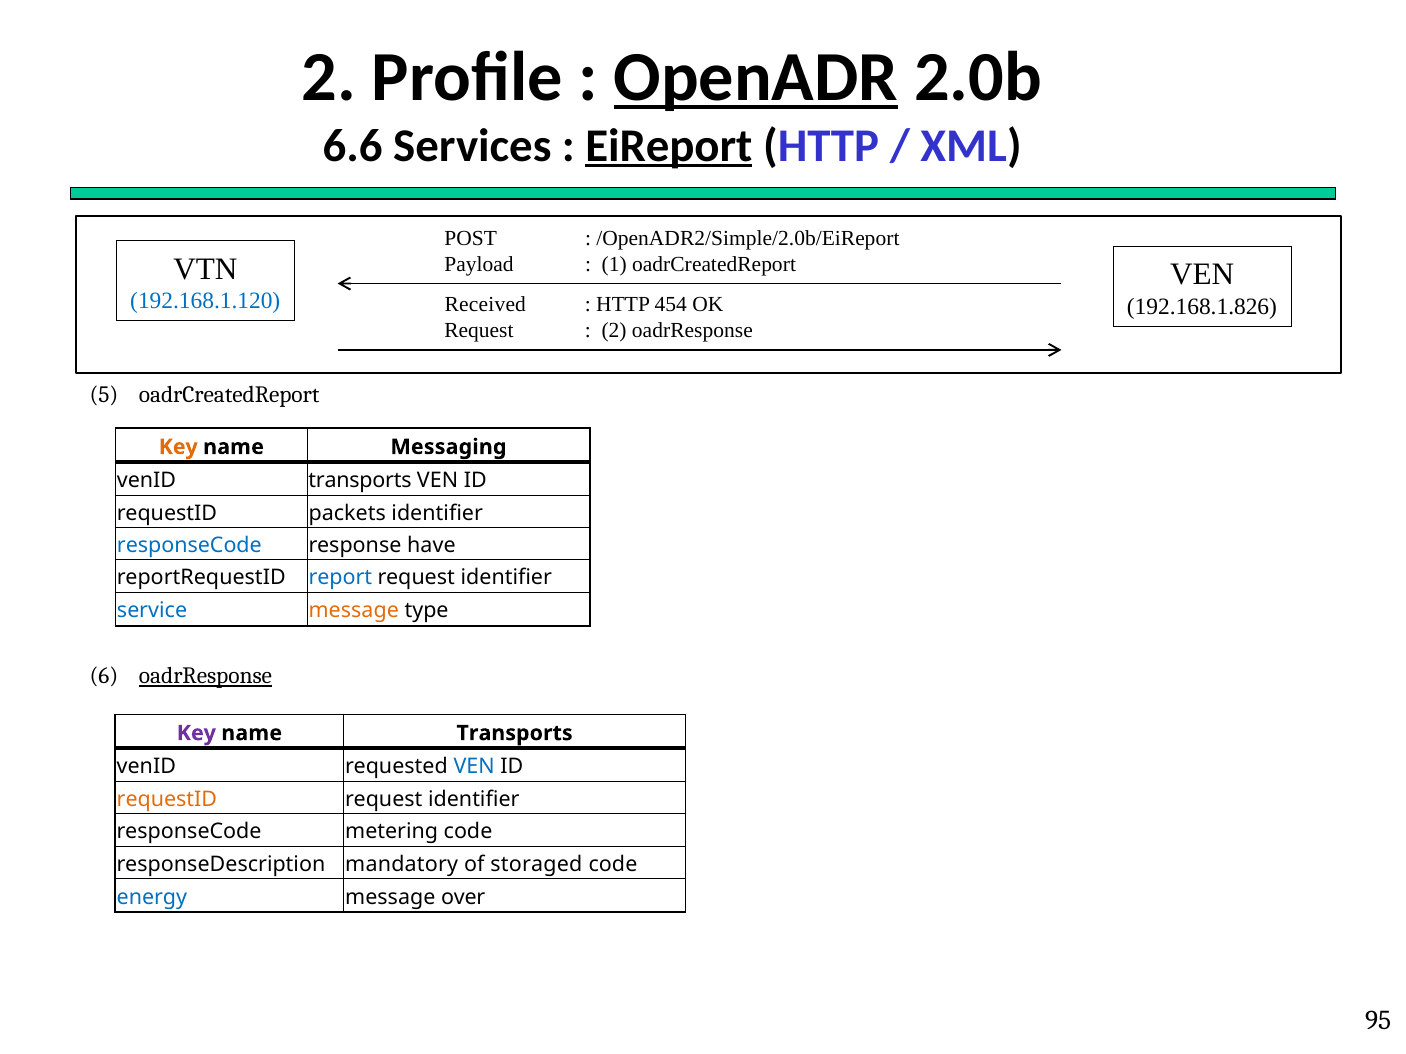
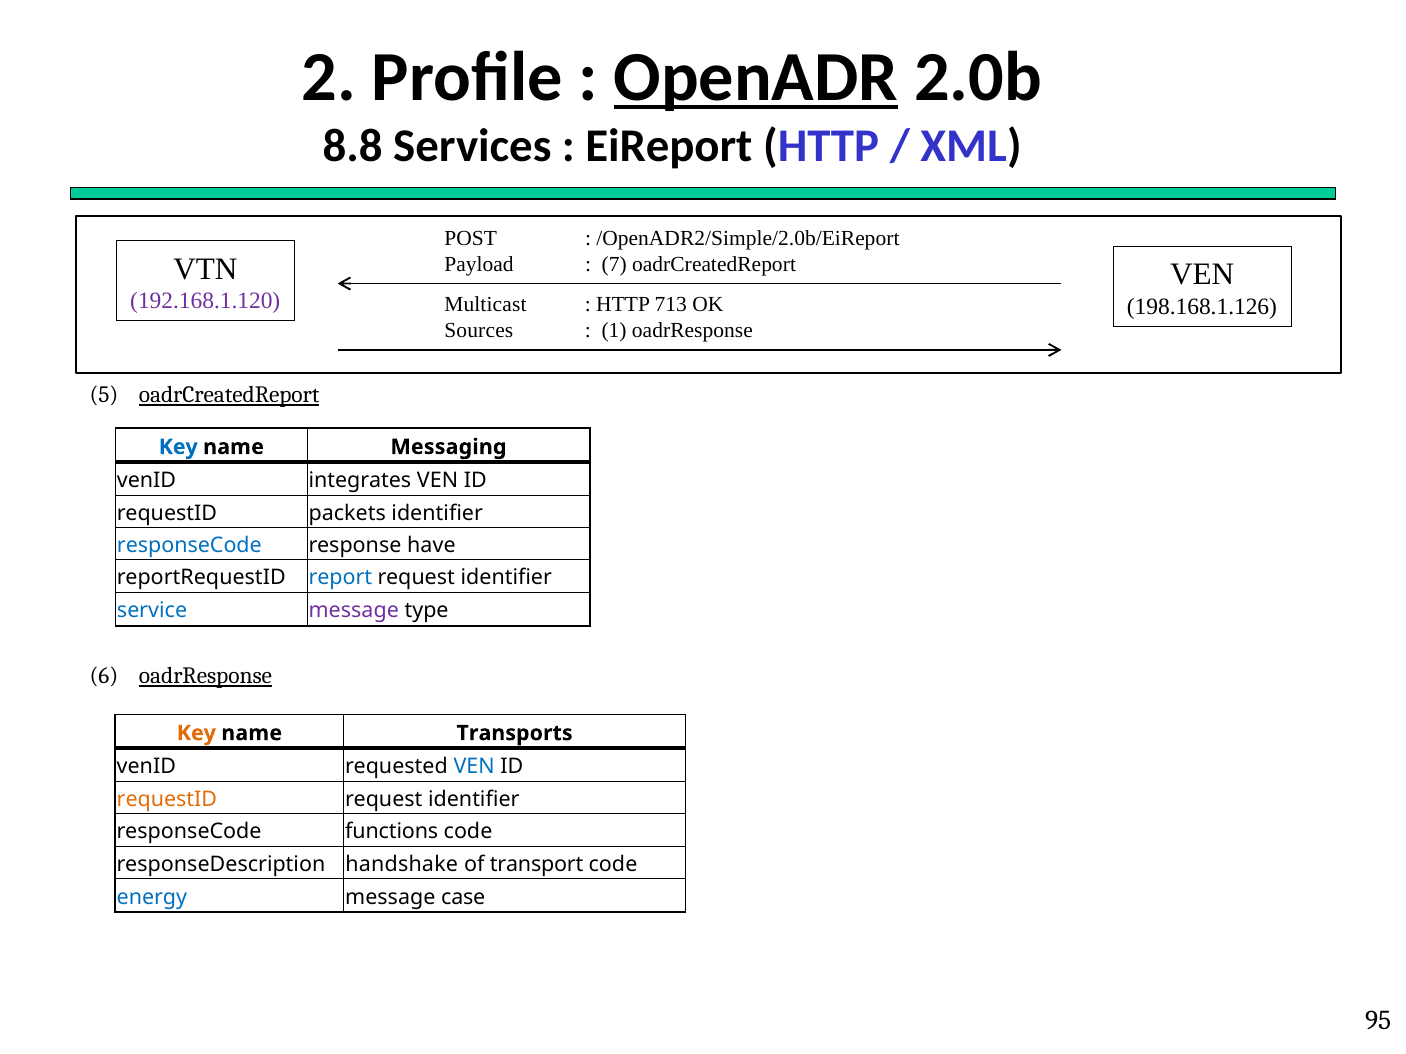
6.6: 6.6 -> 8.8
EiReport underline: present -> none
1: 1 -> 7
192.168.1.120 colour: blue -> purple
Received: Received -> Multicast
454: 454 -> 713
192.168.1.826: 192.168.1.826 -> 198.168.1.126
Request at (479, 331): Request -> Sources
2 at (614, 331): 2 -> 1
oadrCreatedReport at (229, 395) underline: none -> present
Key at (178, 447) colour: orange -> blue
venID transports: transports -> integrates
message at (354, 611) colour: orange -> purple
Key at (196, 733) colour: purple -> orange
metering: metering -> functions
mandatory: mandatory -> handshake
storaged: storaged -> transport
over: over -> case
